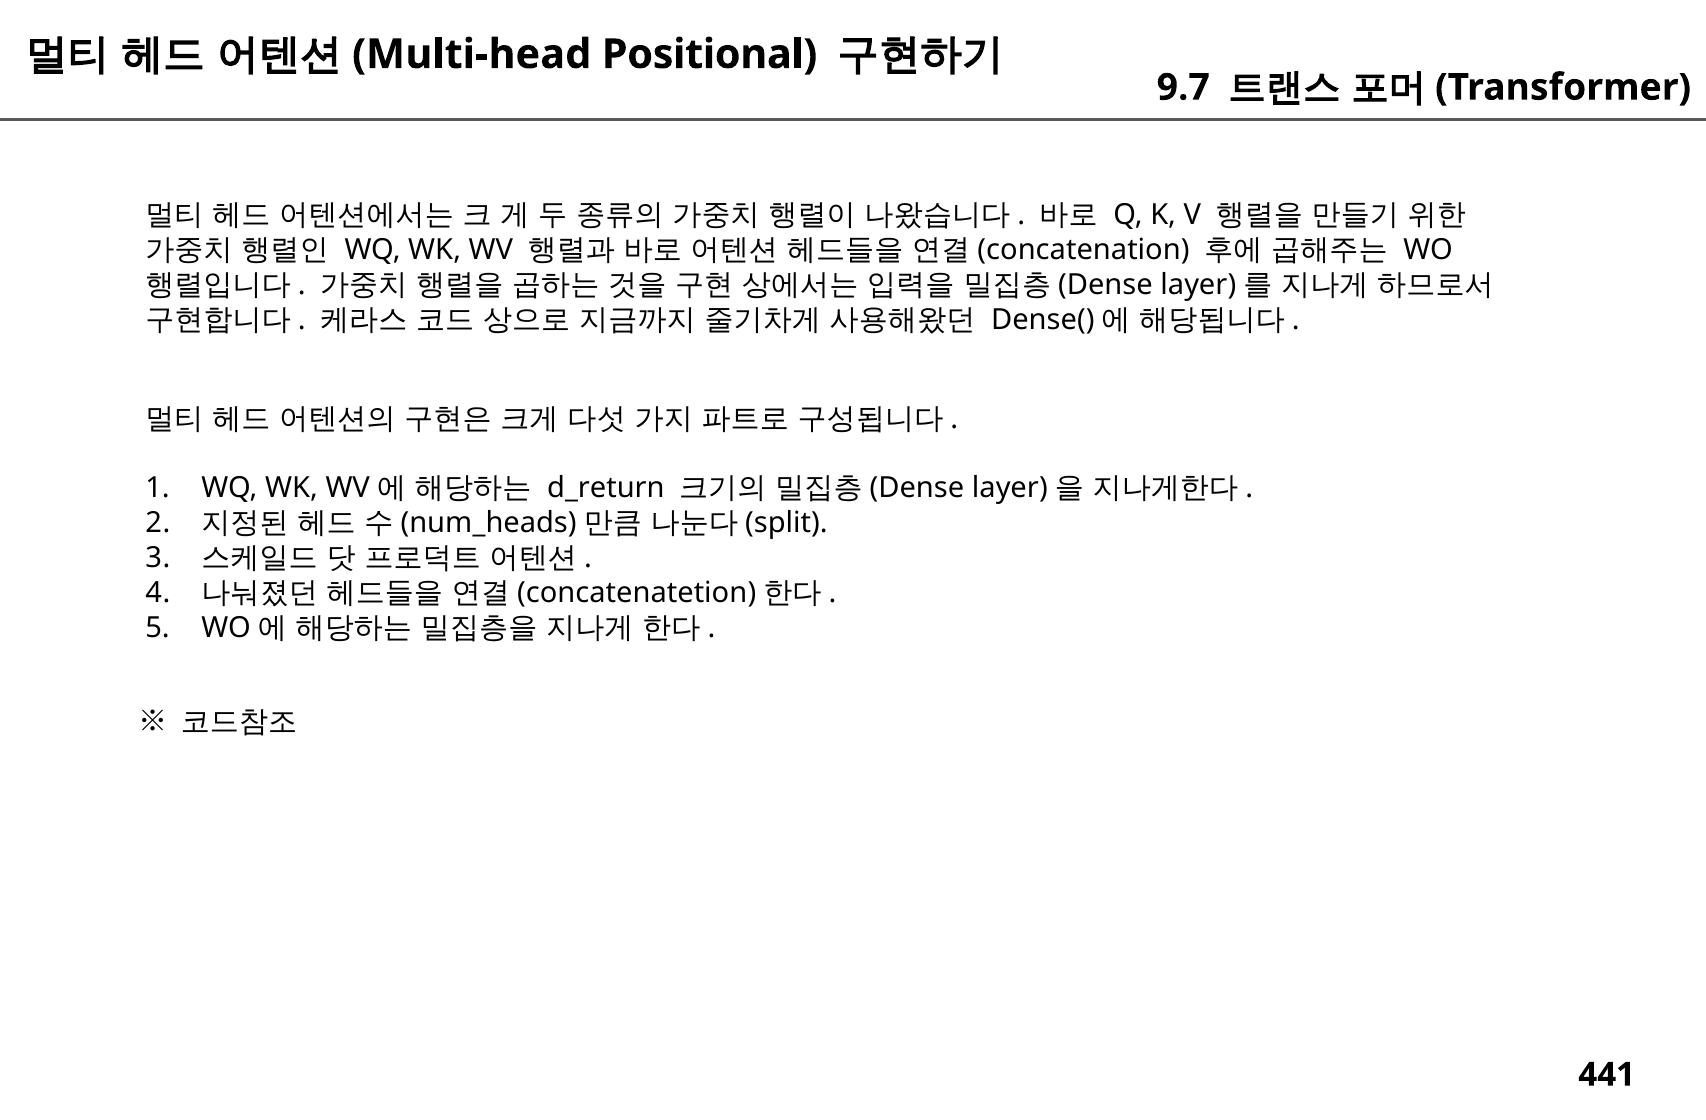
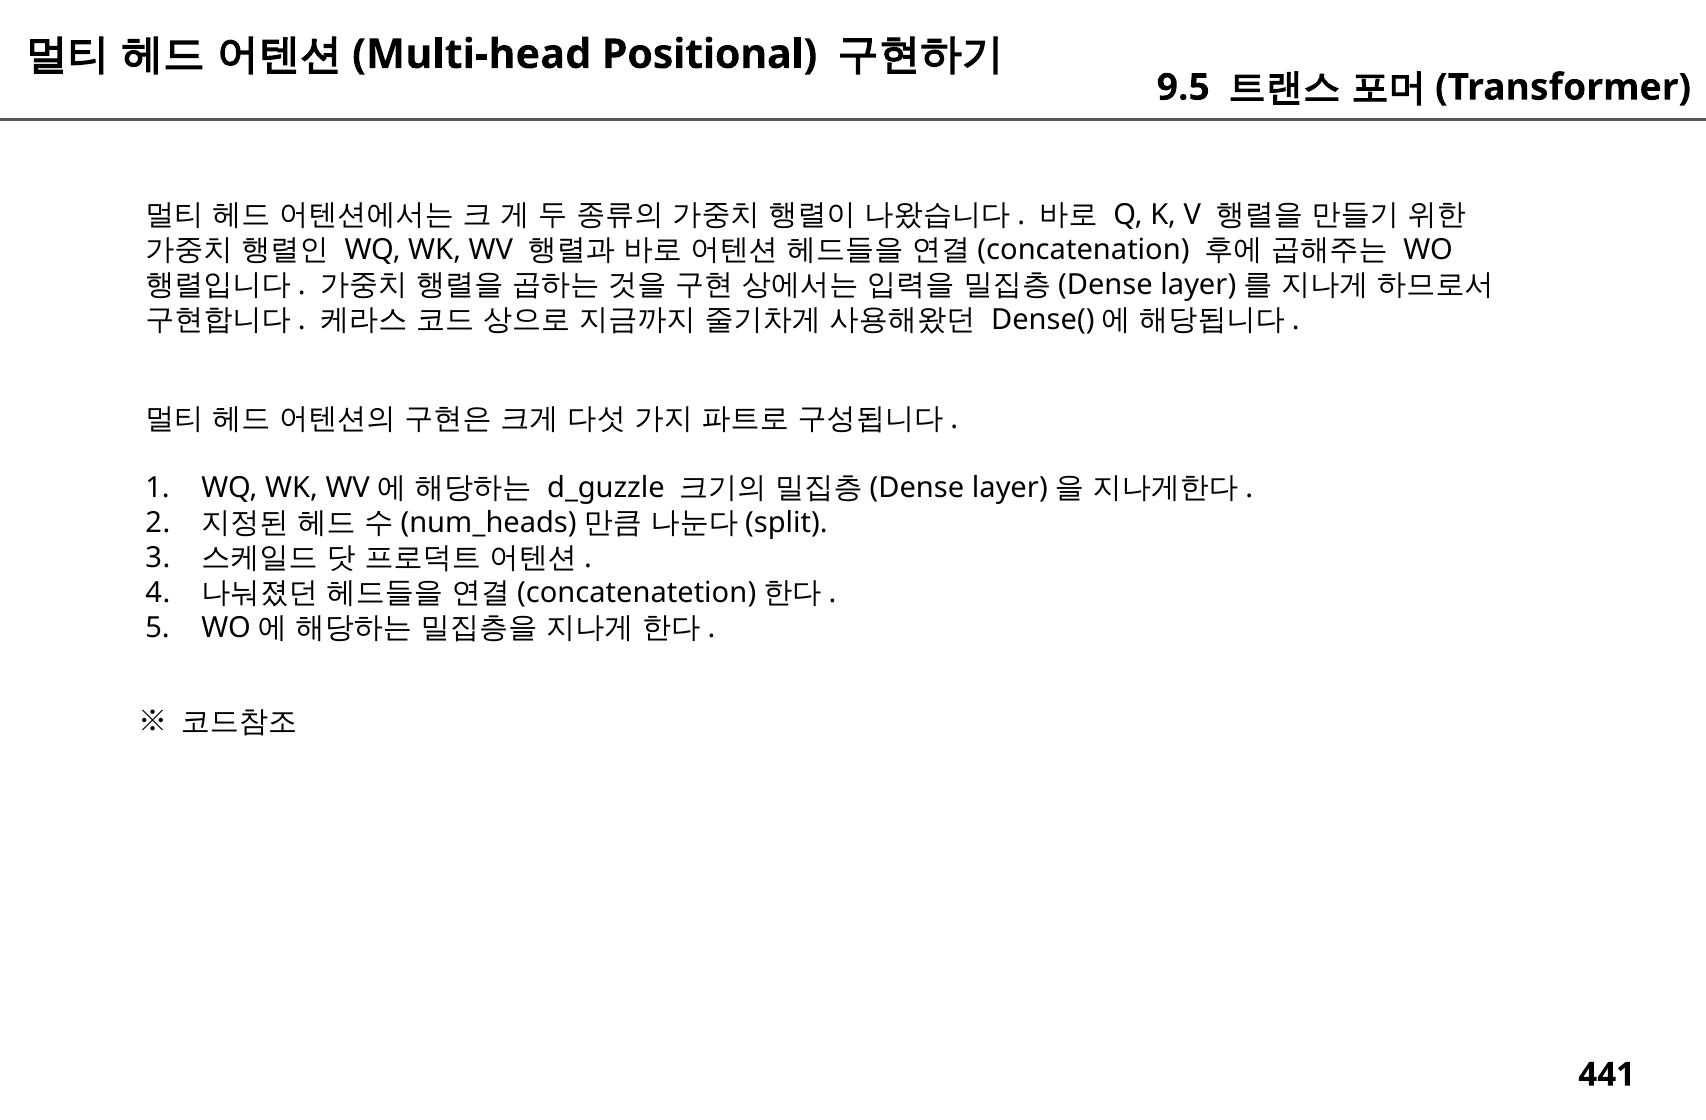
9.7: 9.7 -> 9.5
d_return: d_return -> d_guzzle
